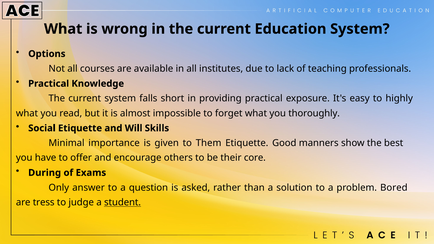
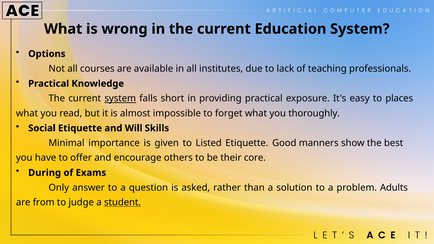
system at (120, 99) underline: none -> present
highly: highly -> places
Them: Them -> Listed
Bored: Bored -> Adults
tress: tress -> from
